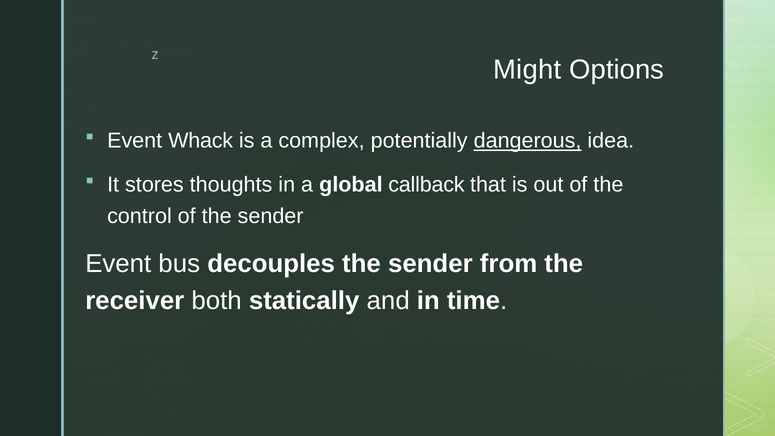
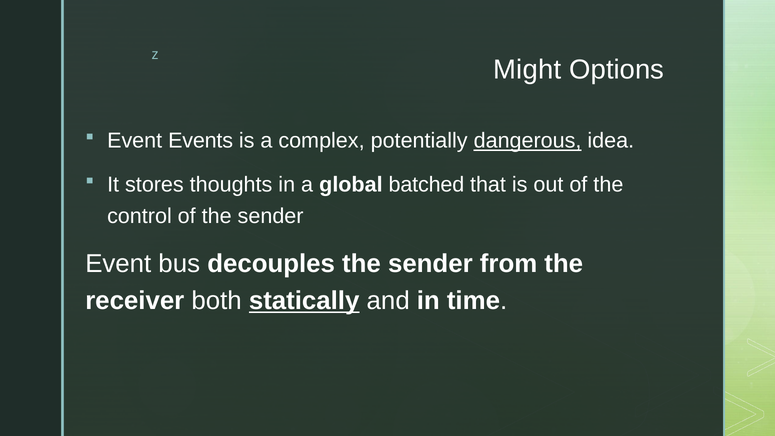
Whack: Whack -> Events
callback: callback -> batched
statically underline: none -> present
